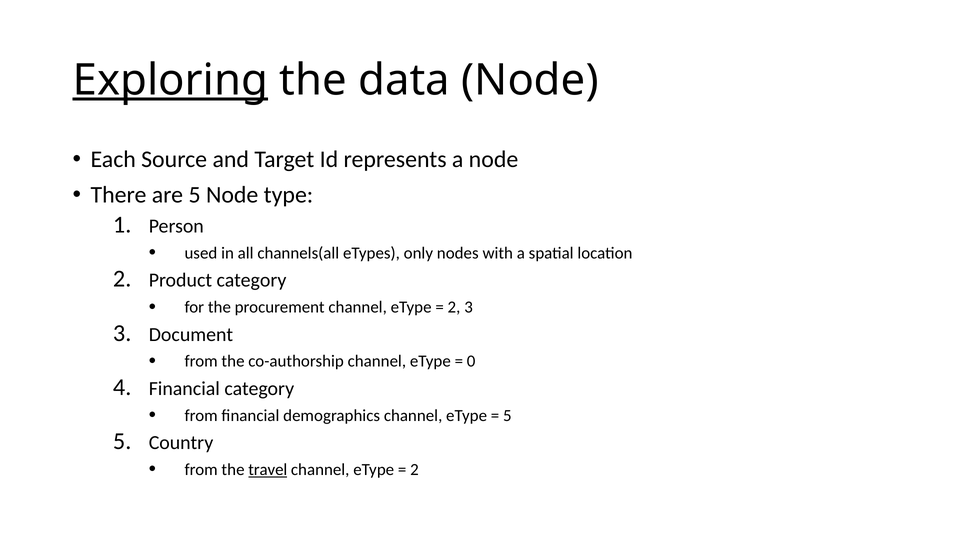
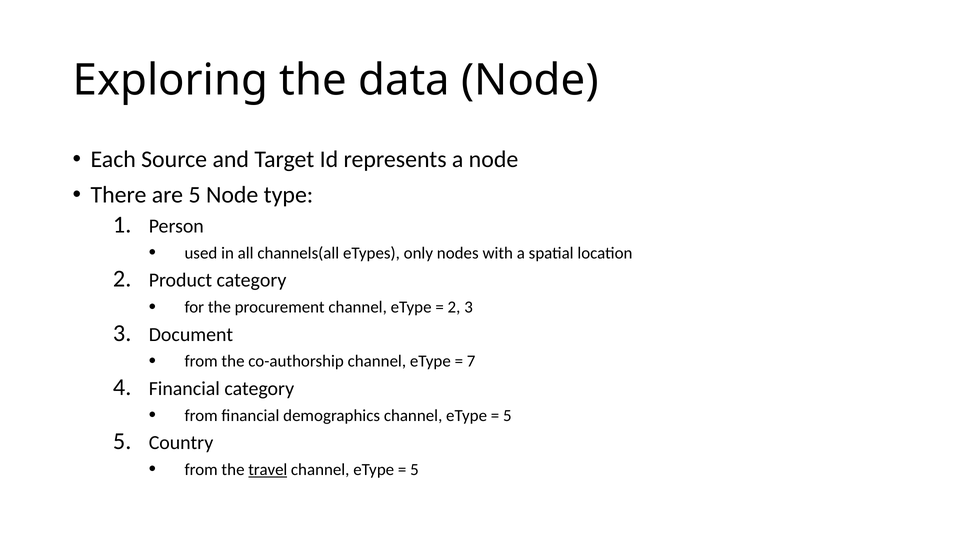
Exploring underline: present -> none
0: 0 -> 7
2 at (414, 469): 2 -> 5
